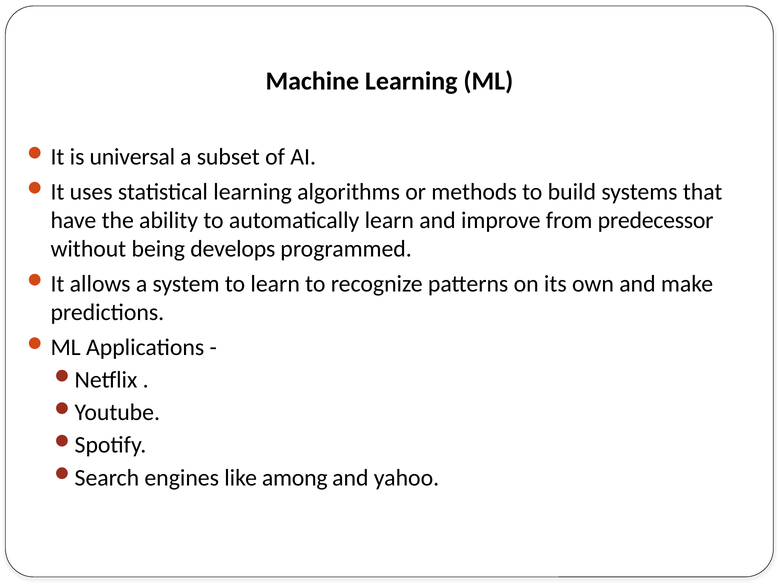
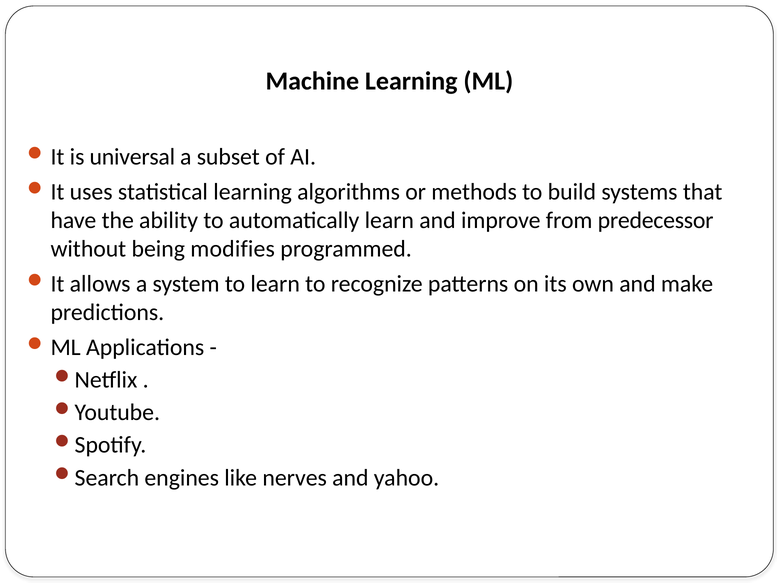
develops: develops -> modifies
among: among -> nerves
